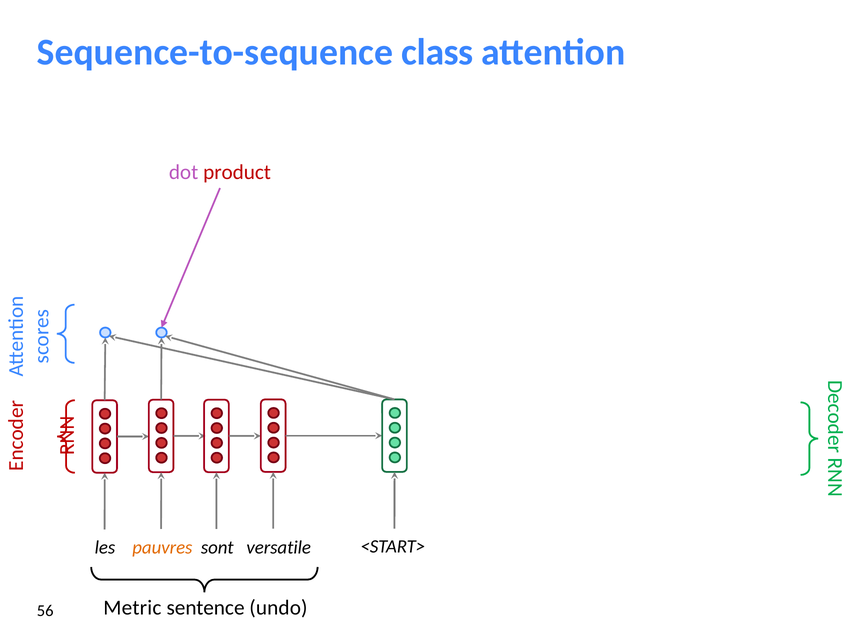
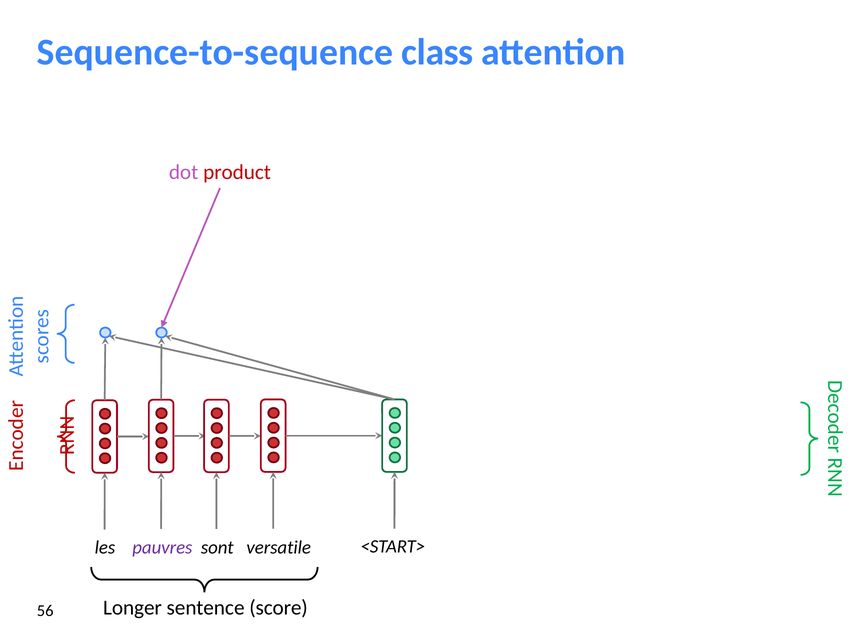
pauvres colour: orange -> purple
Metric: Metric -> Longer
undo: undo -> score
